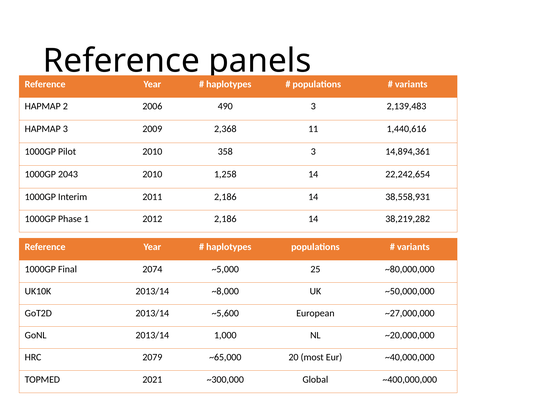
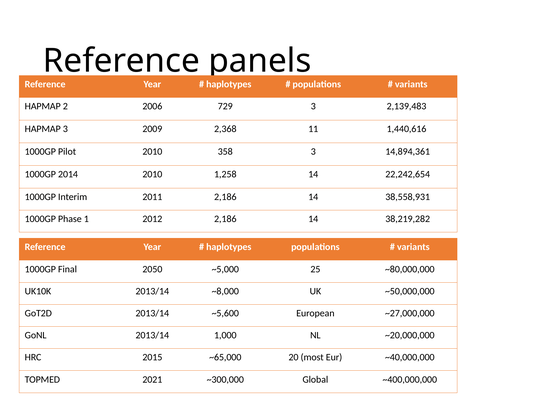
490: 490 -> 729
2043: 2043 -> 2014
2074: 2074 -> 2050
2079: 2079 -> 2015
